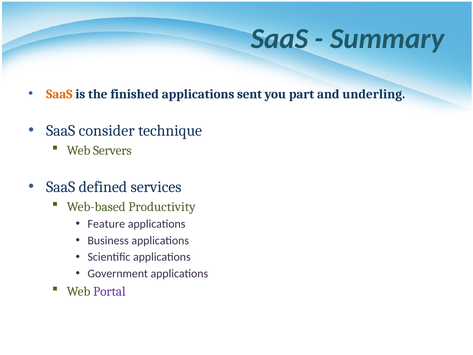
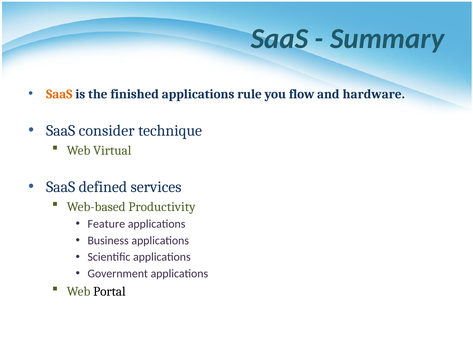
sent: sent -> rule
part: part -> flow
underling: underling -> hardware
Servers: Servers -> Virtual
Portal colour: purple -> black
